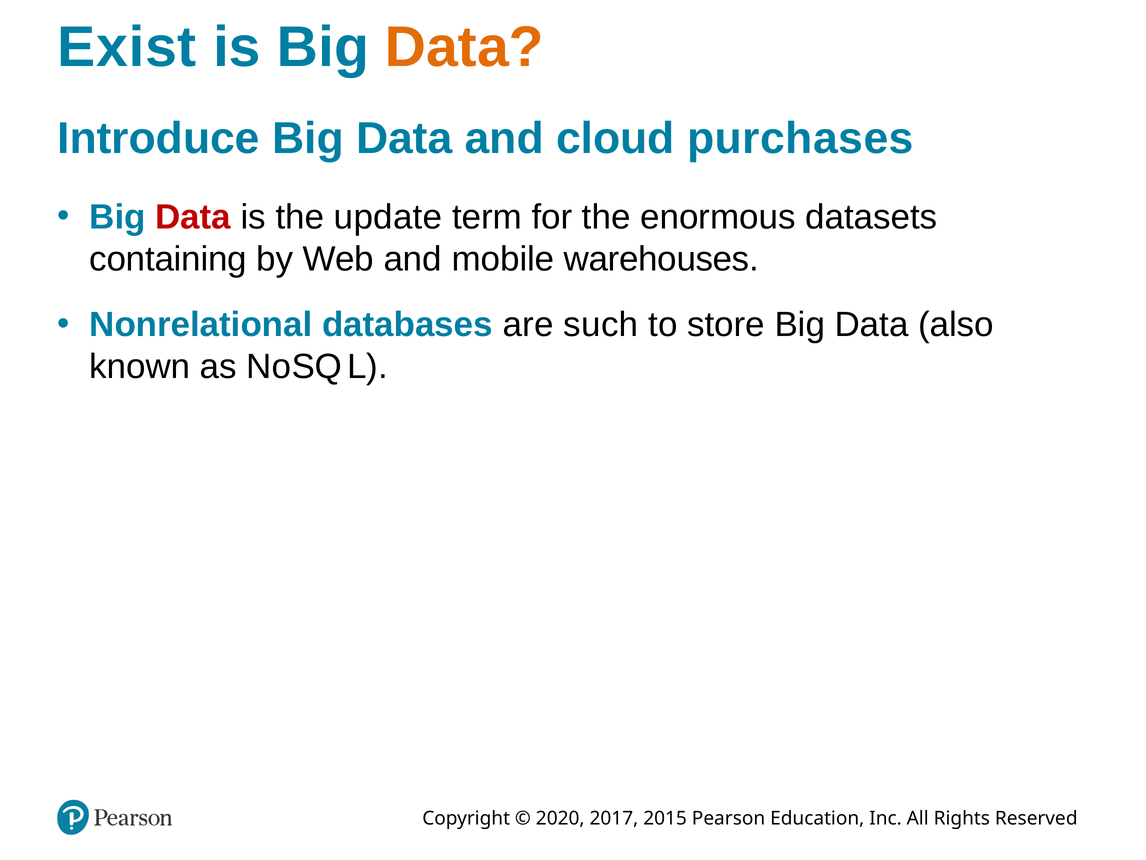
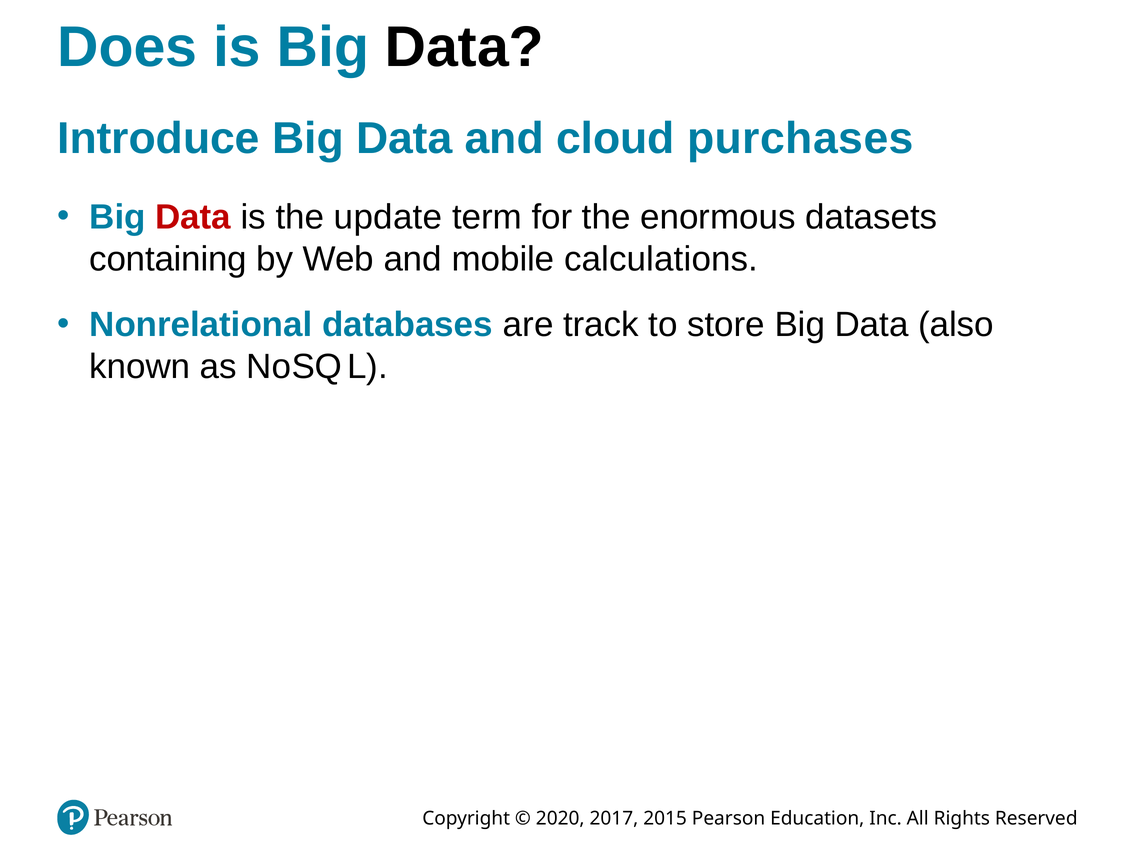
Exist: Exist -> Does
Data at (464, 48) colour: orange -> black
warehouses: warehouses -> calculations
such: such -> track
